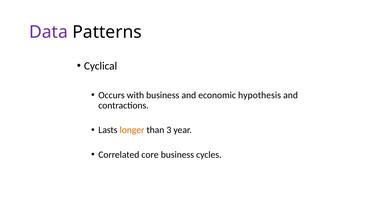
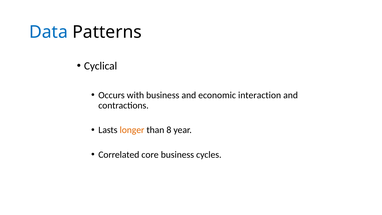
Data colour: purple -> blue
hypothesis: hypothesis -> interaction
3: 3 -> 8
